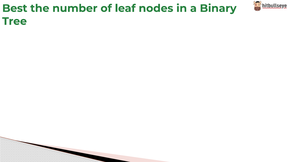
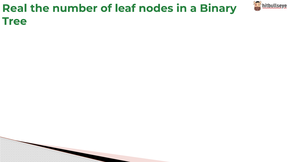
Best: Best -> Real
